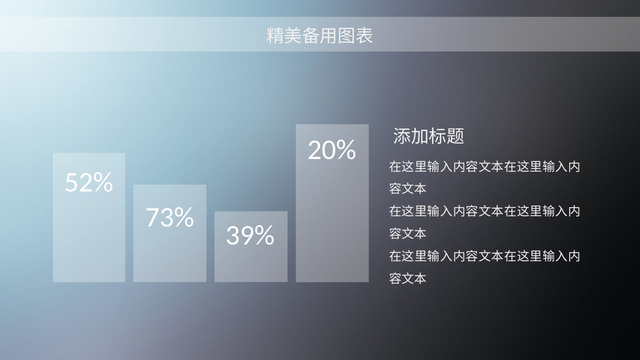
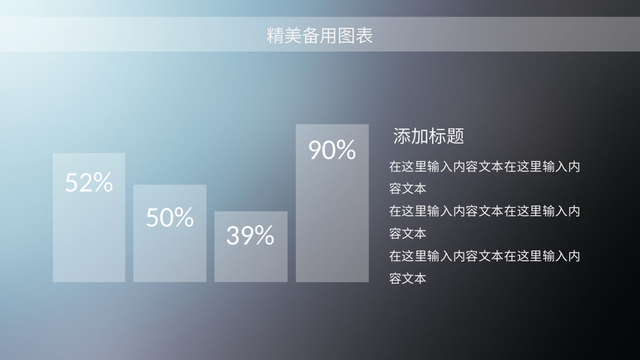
20%: 20% -> 90%
73%: 73% -> 50%
